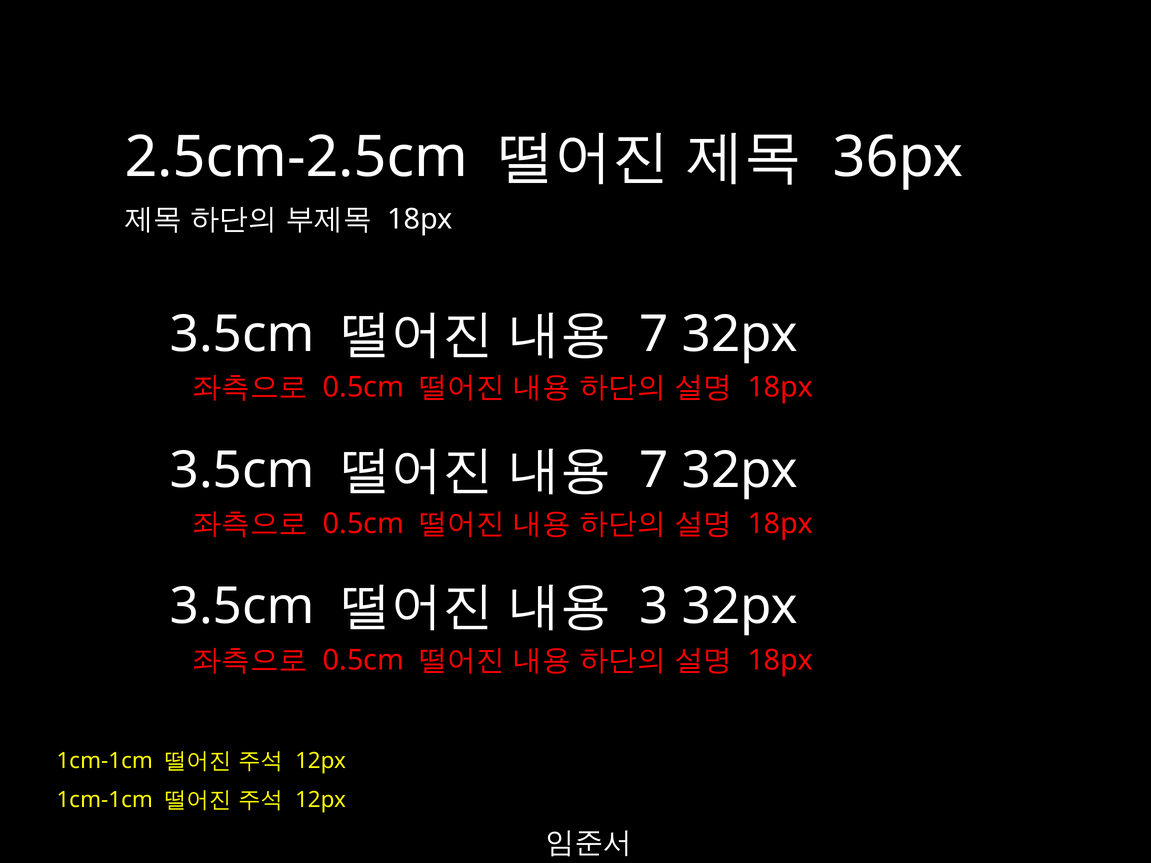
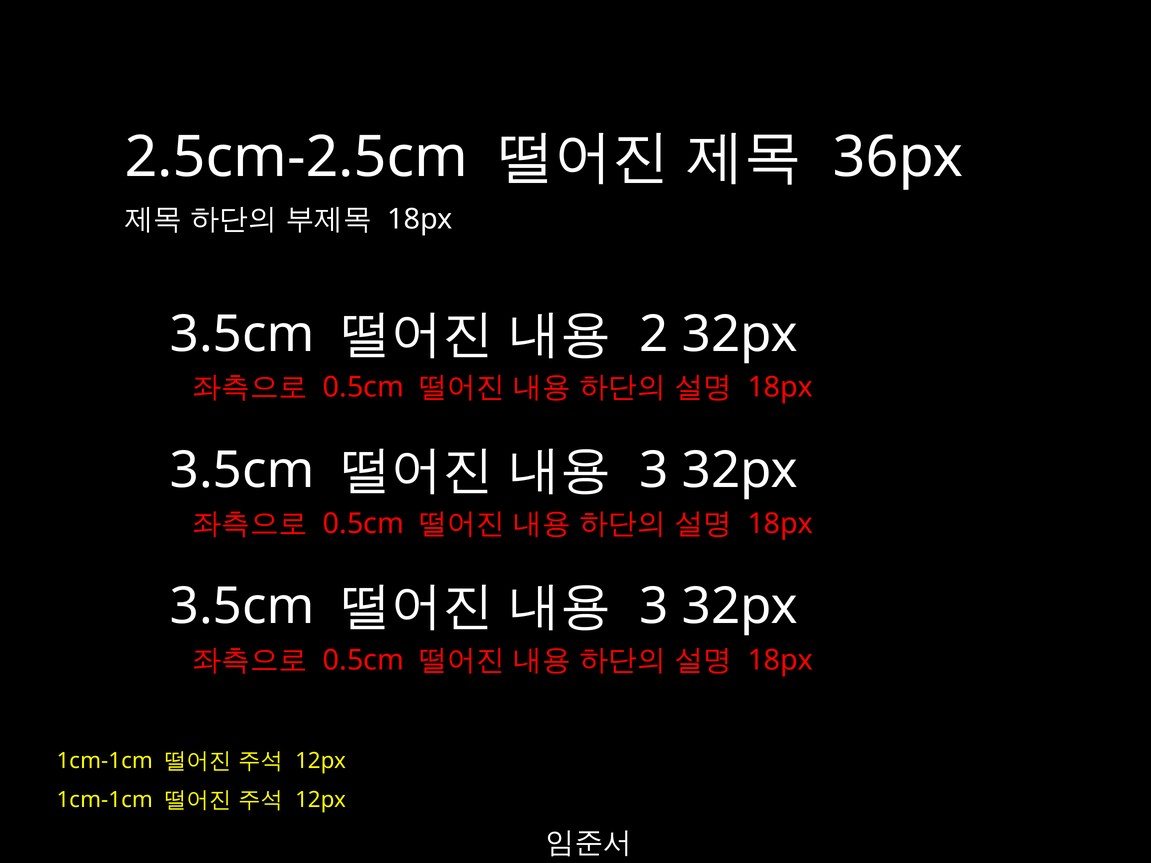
7 at (654, 334): 7 -> 2
7 at (654, 470): 7 -> 3
